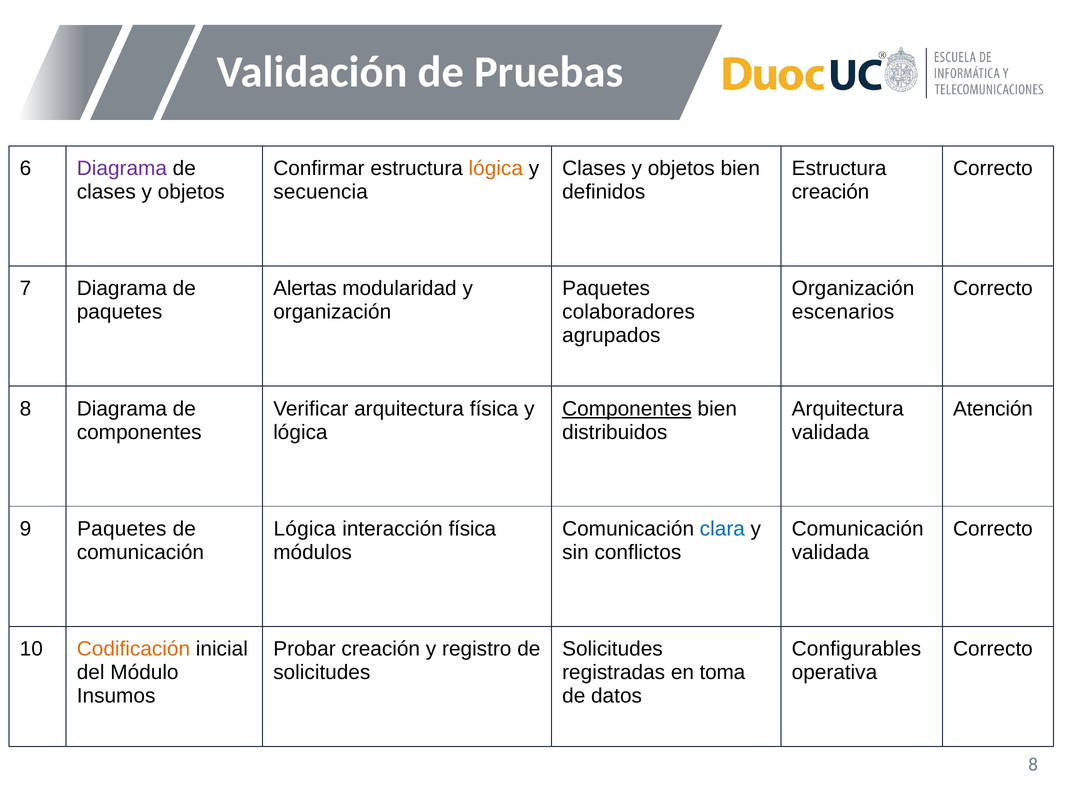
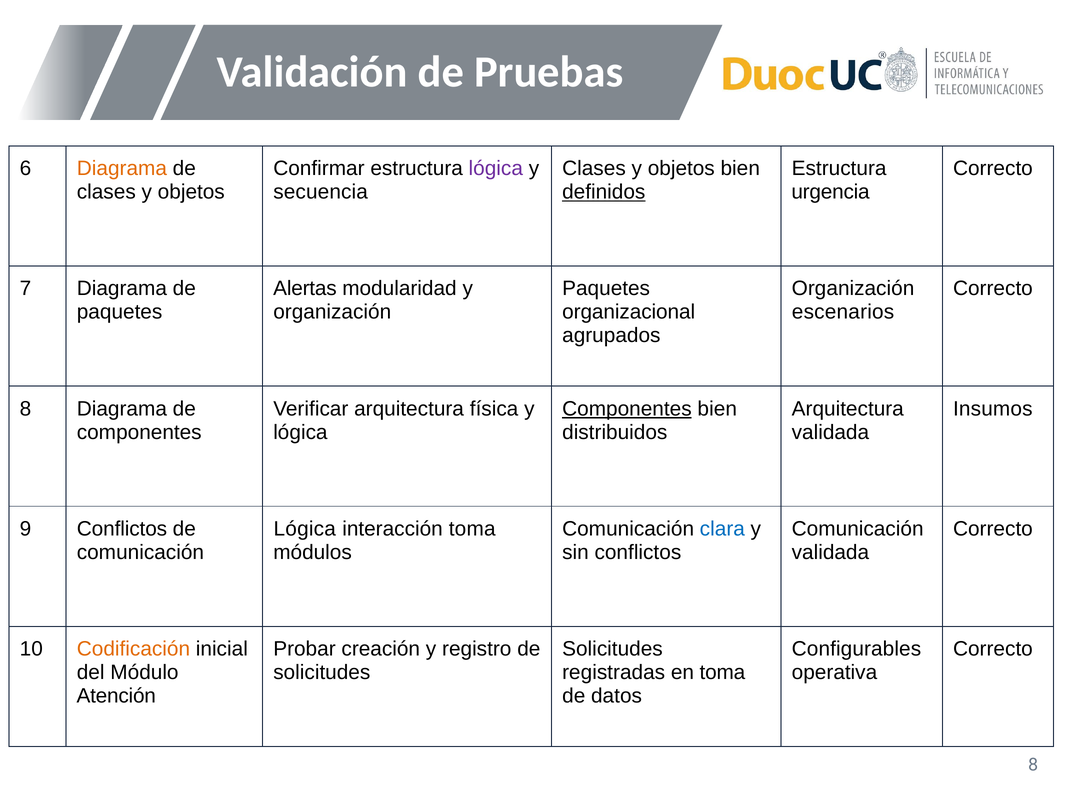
Diagrama at (122, 169) colour: purple -> orange
lógica at (496, 169) colour: orange -> purple
definidos underline: none -> present
creación at (830, 192): creación -> urgencia
colaboradores: colaboradores -> organizacional
Atención: Atención -> Insumos
9 Paquetes: Paquetes -> Conflictos
interacción física: física -> toma
Insumos: Insumos -> Atención
